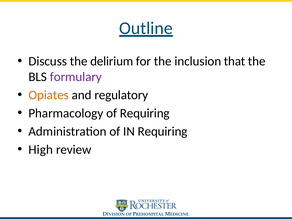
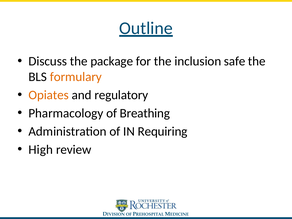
delirium: delirium -> package
that: that -> safe
formulary colour: purple -> orange
of Requiring: Requiring -> Breathing
